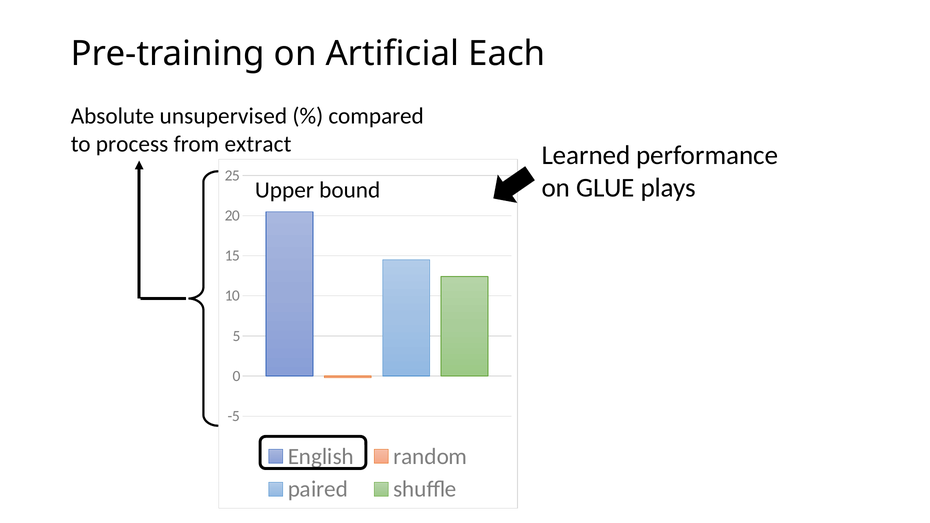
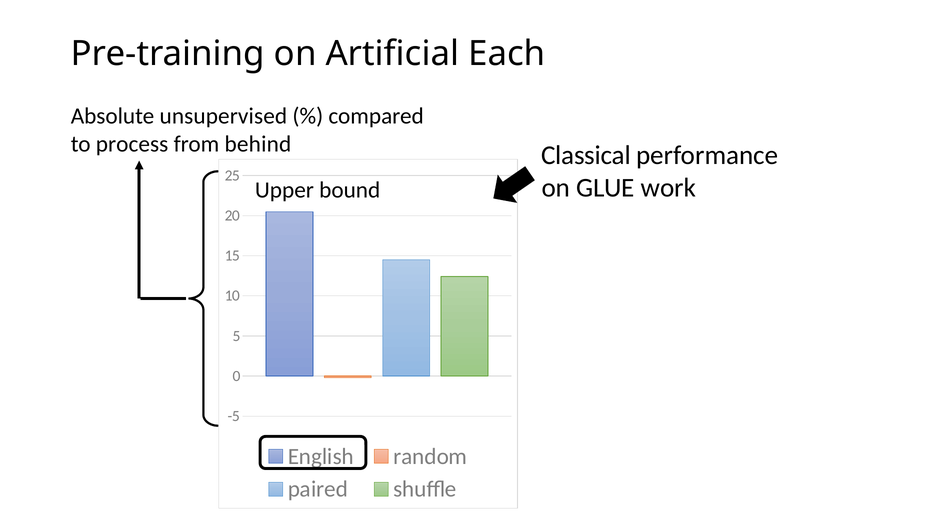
extract: extract -> behind
Learned: Learned -> Classical
plays: plays -> work
